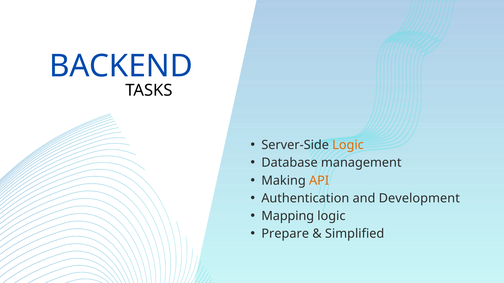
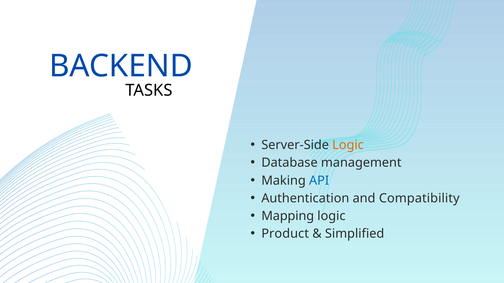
API colour: orange -> blue
Development: Development -> Compatibility
Prepare: Prepare -> Product
